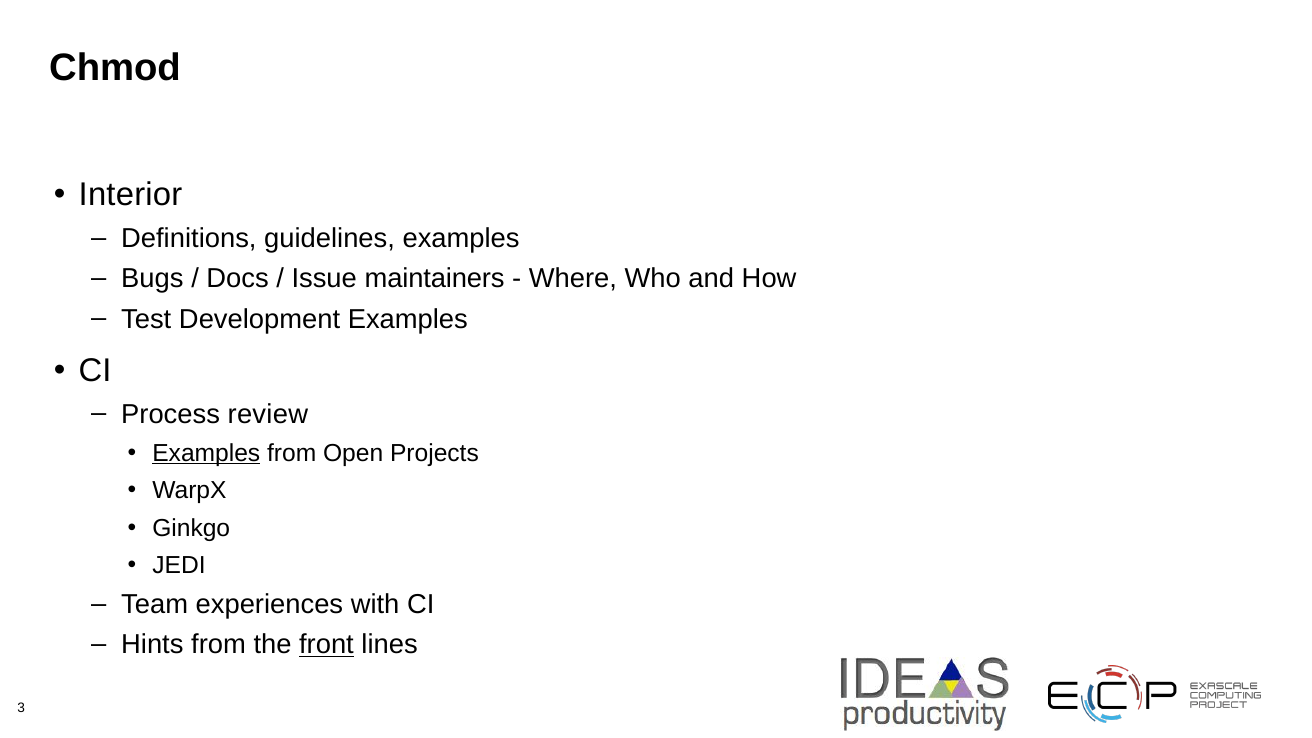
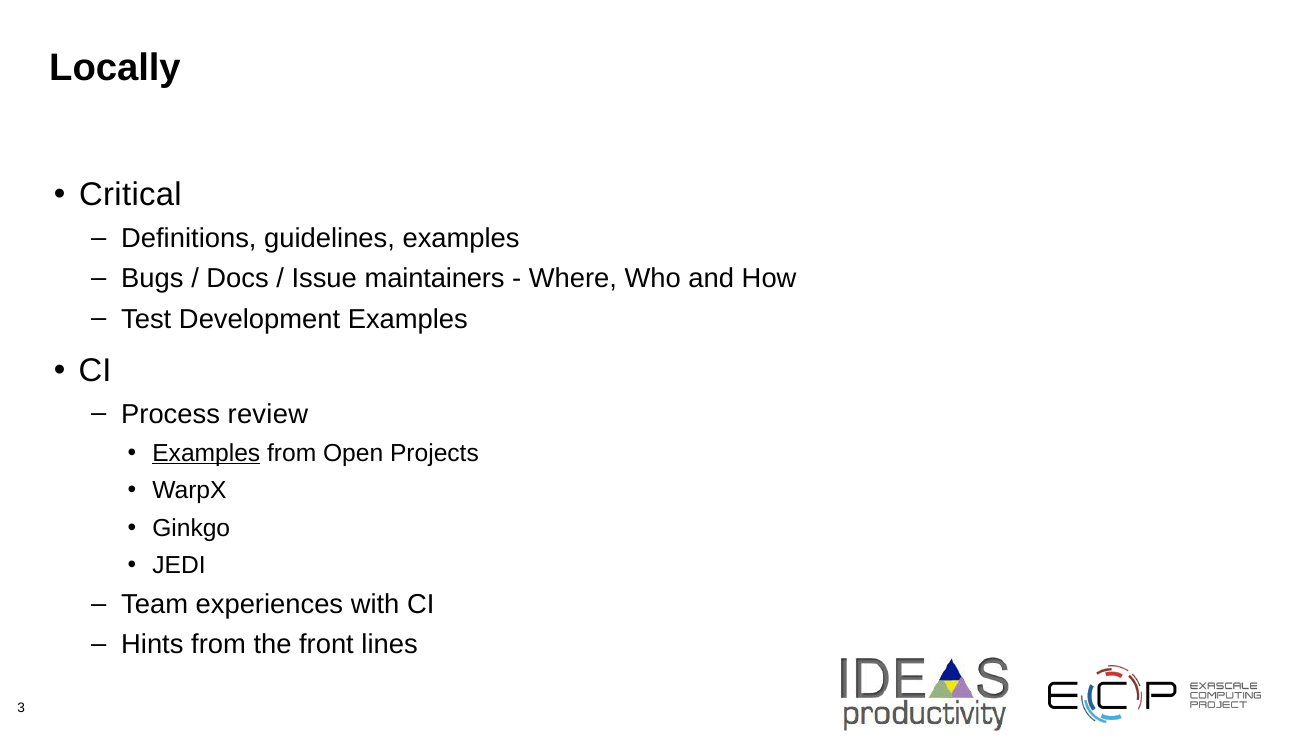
Chmod: Chmod -> Locally
Interior: Interior -> Critical
front underline: present -> none
